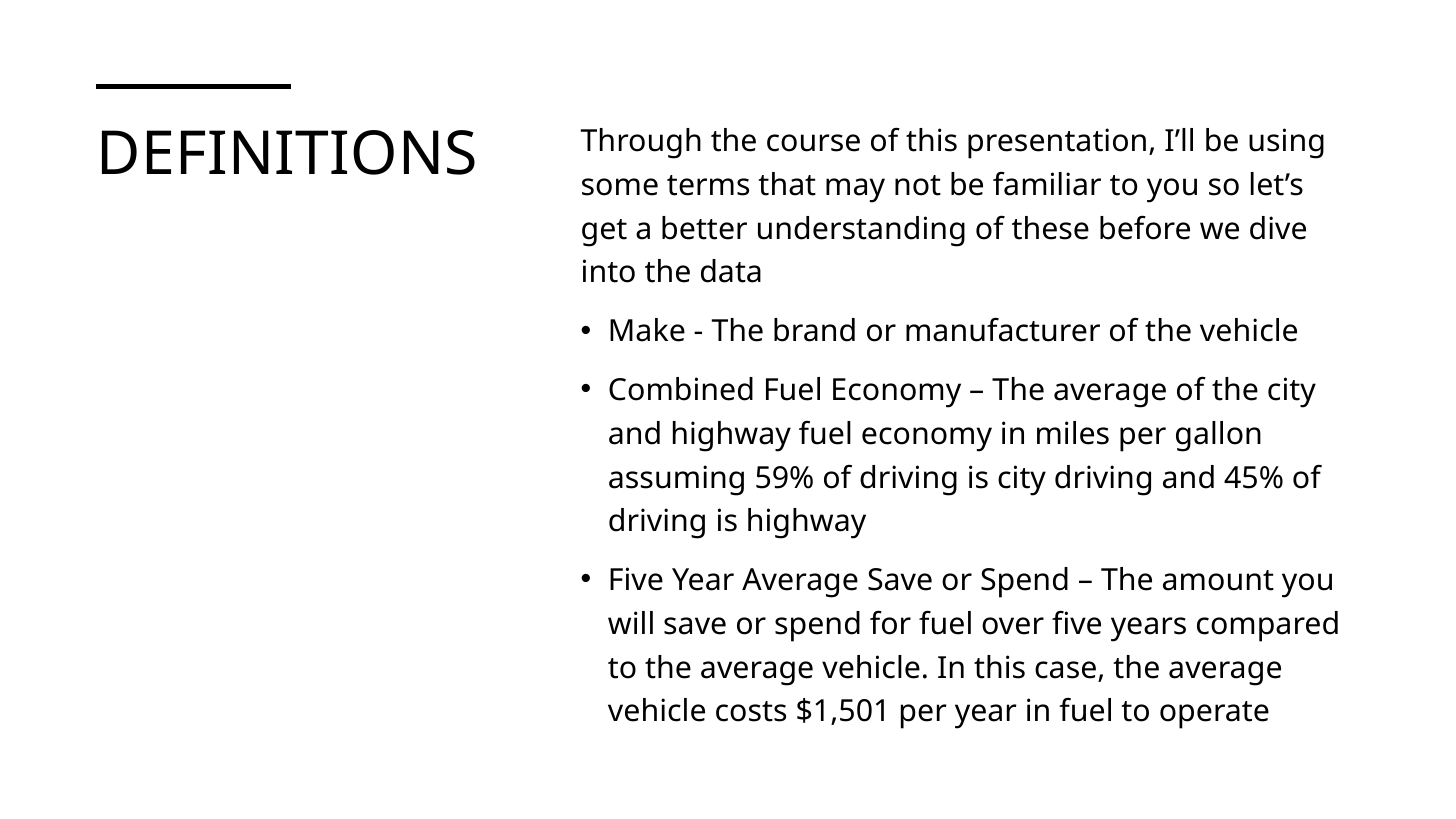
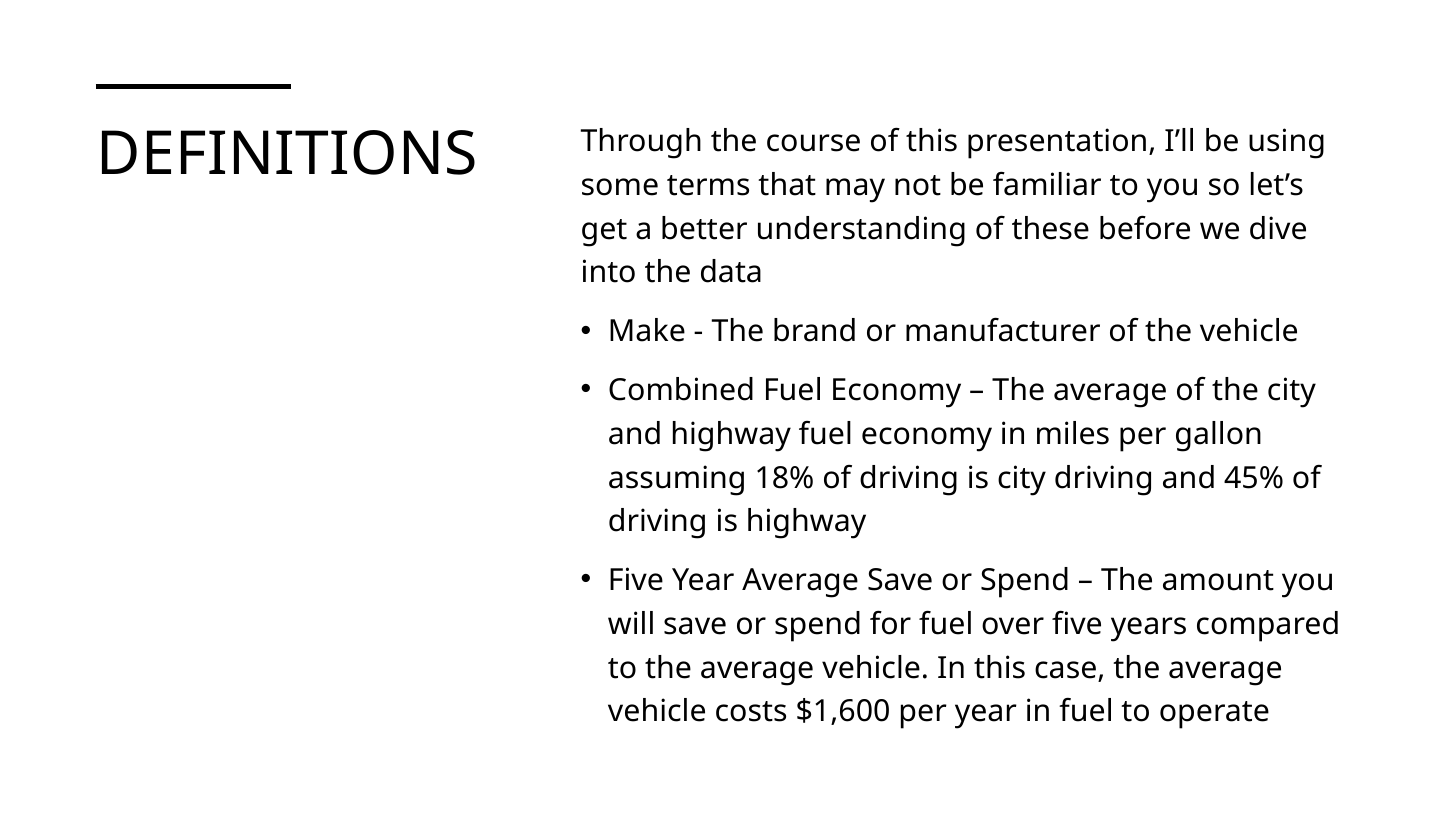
59%: 59% -> 18%
$1,501: $1,501 -> $1,600
